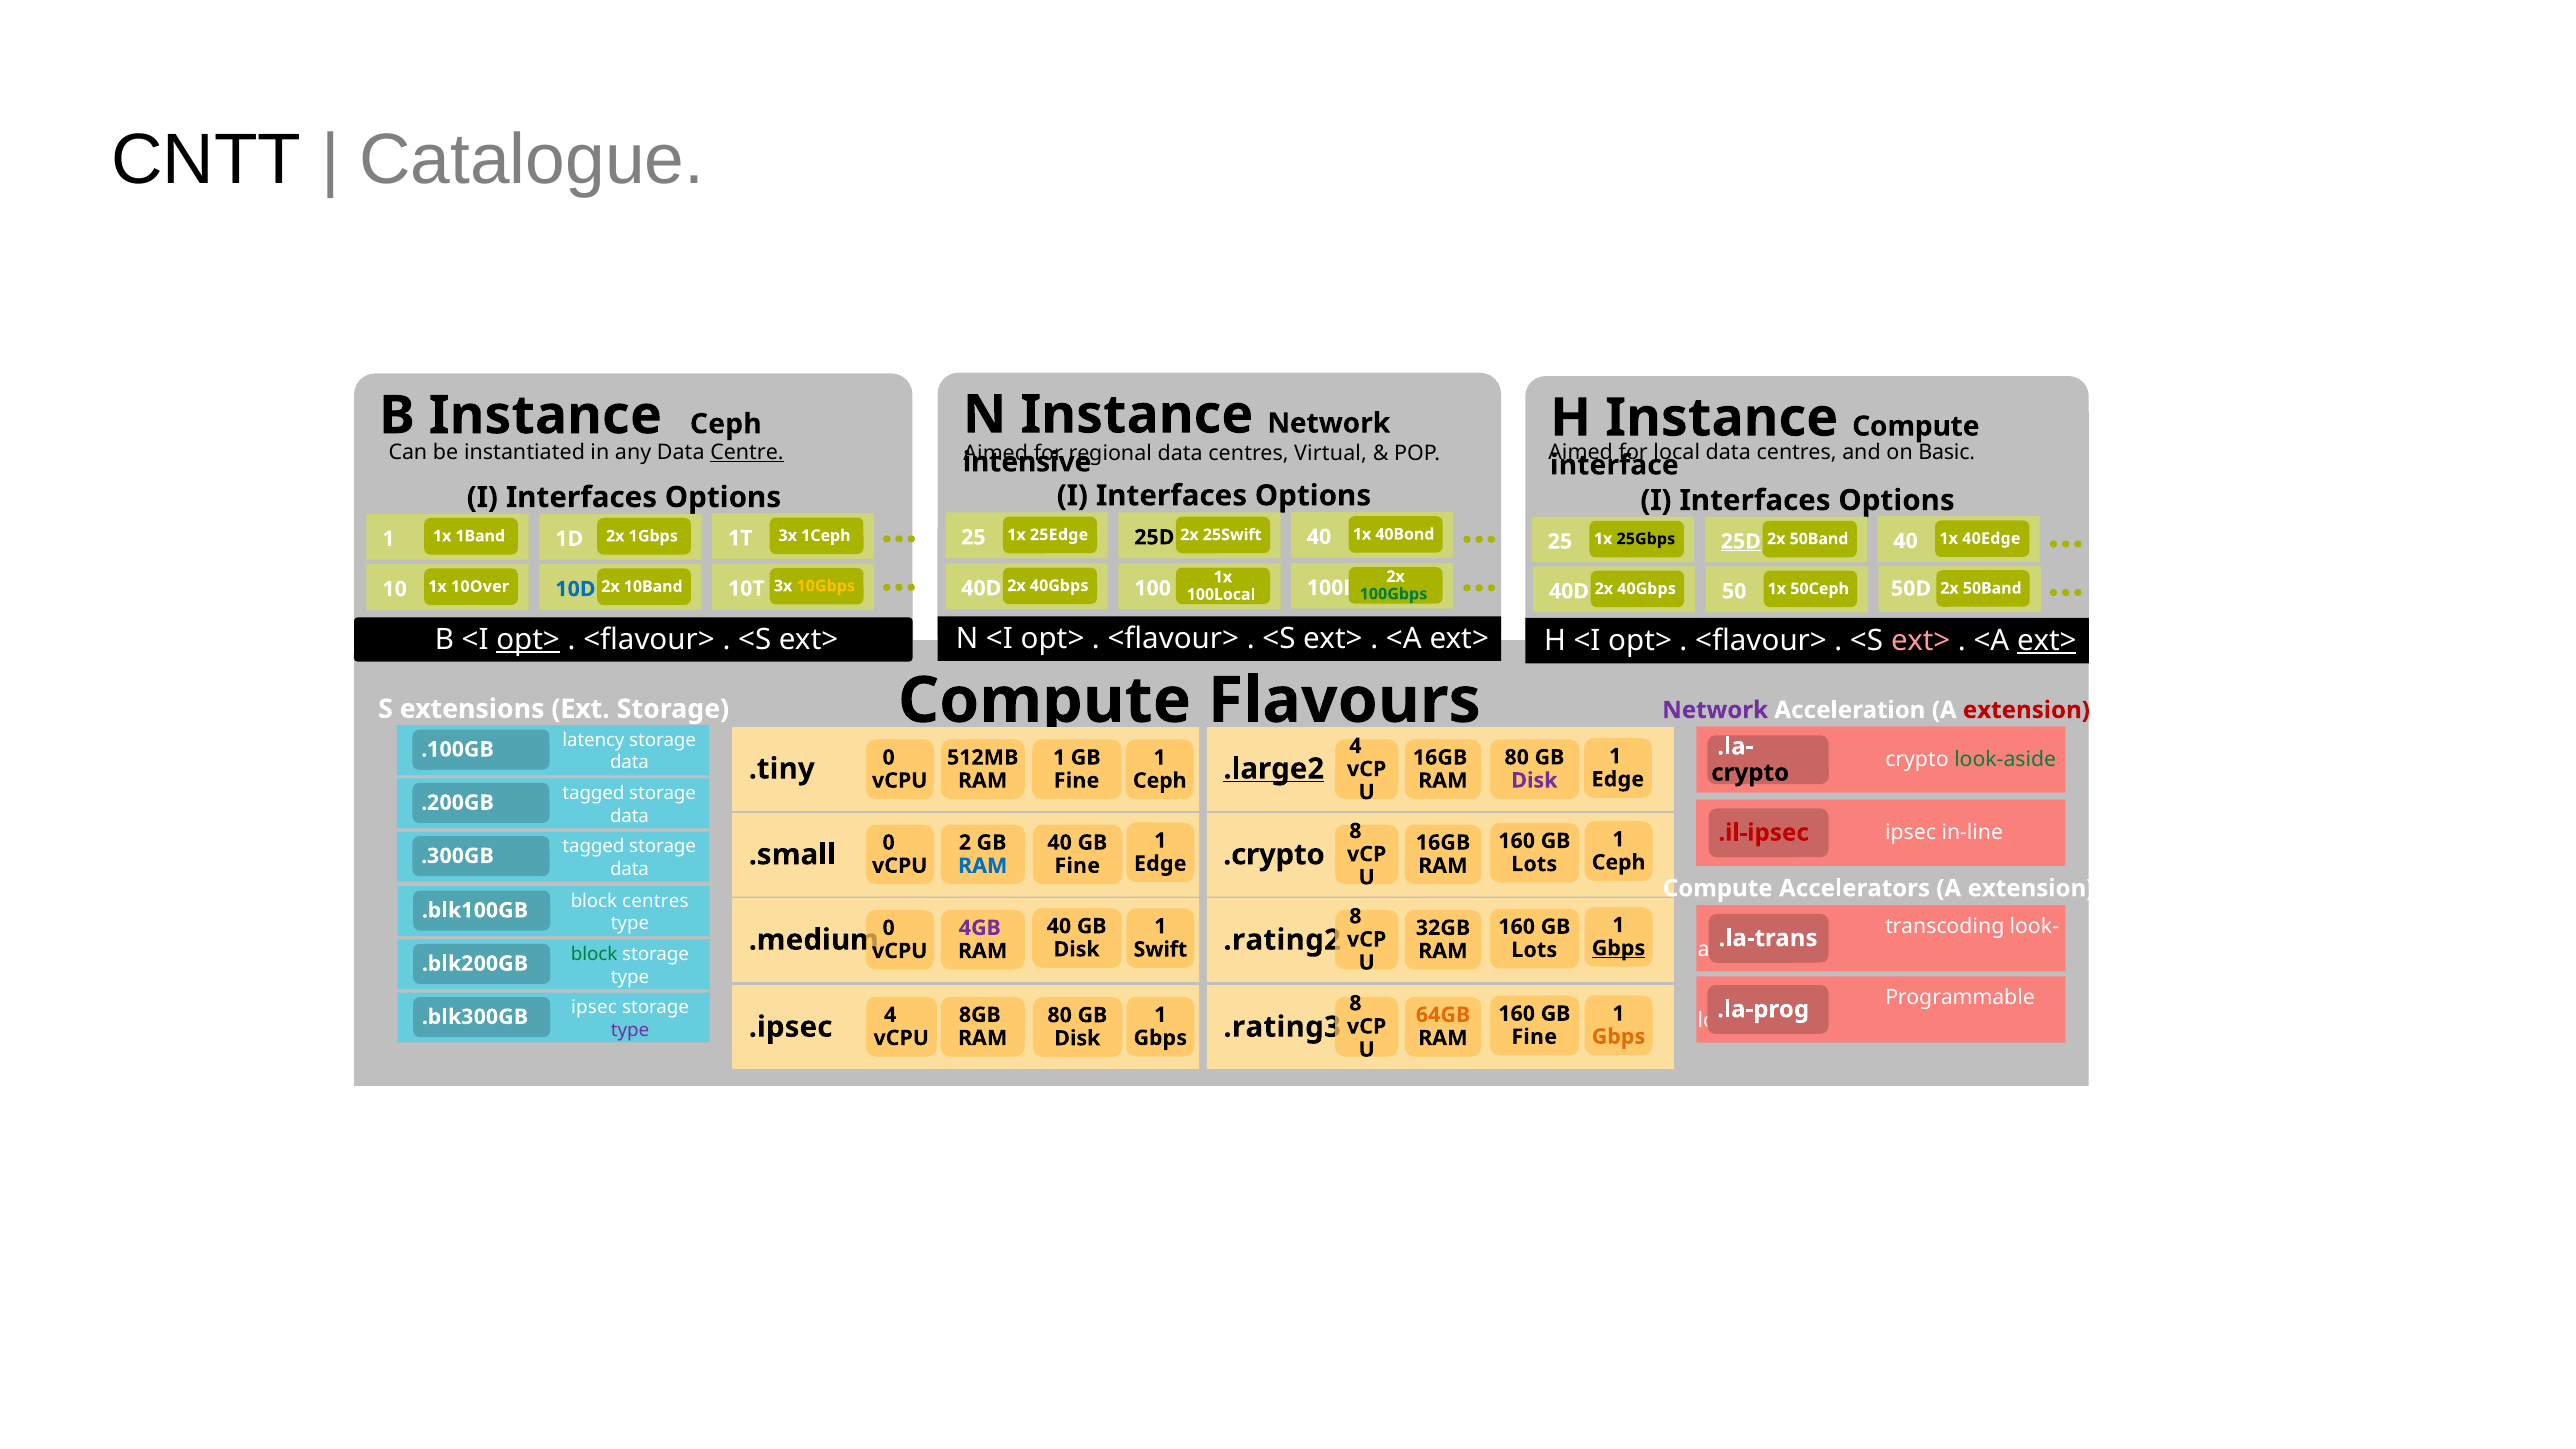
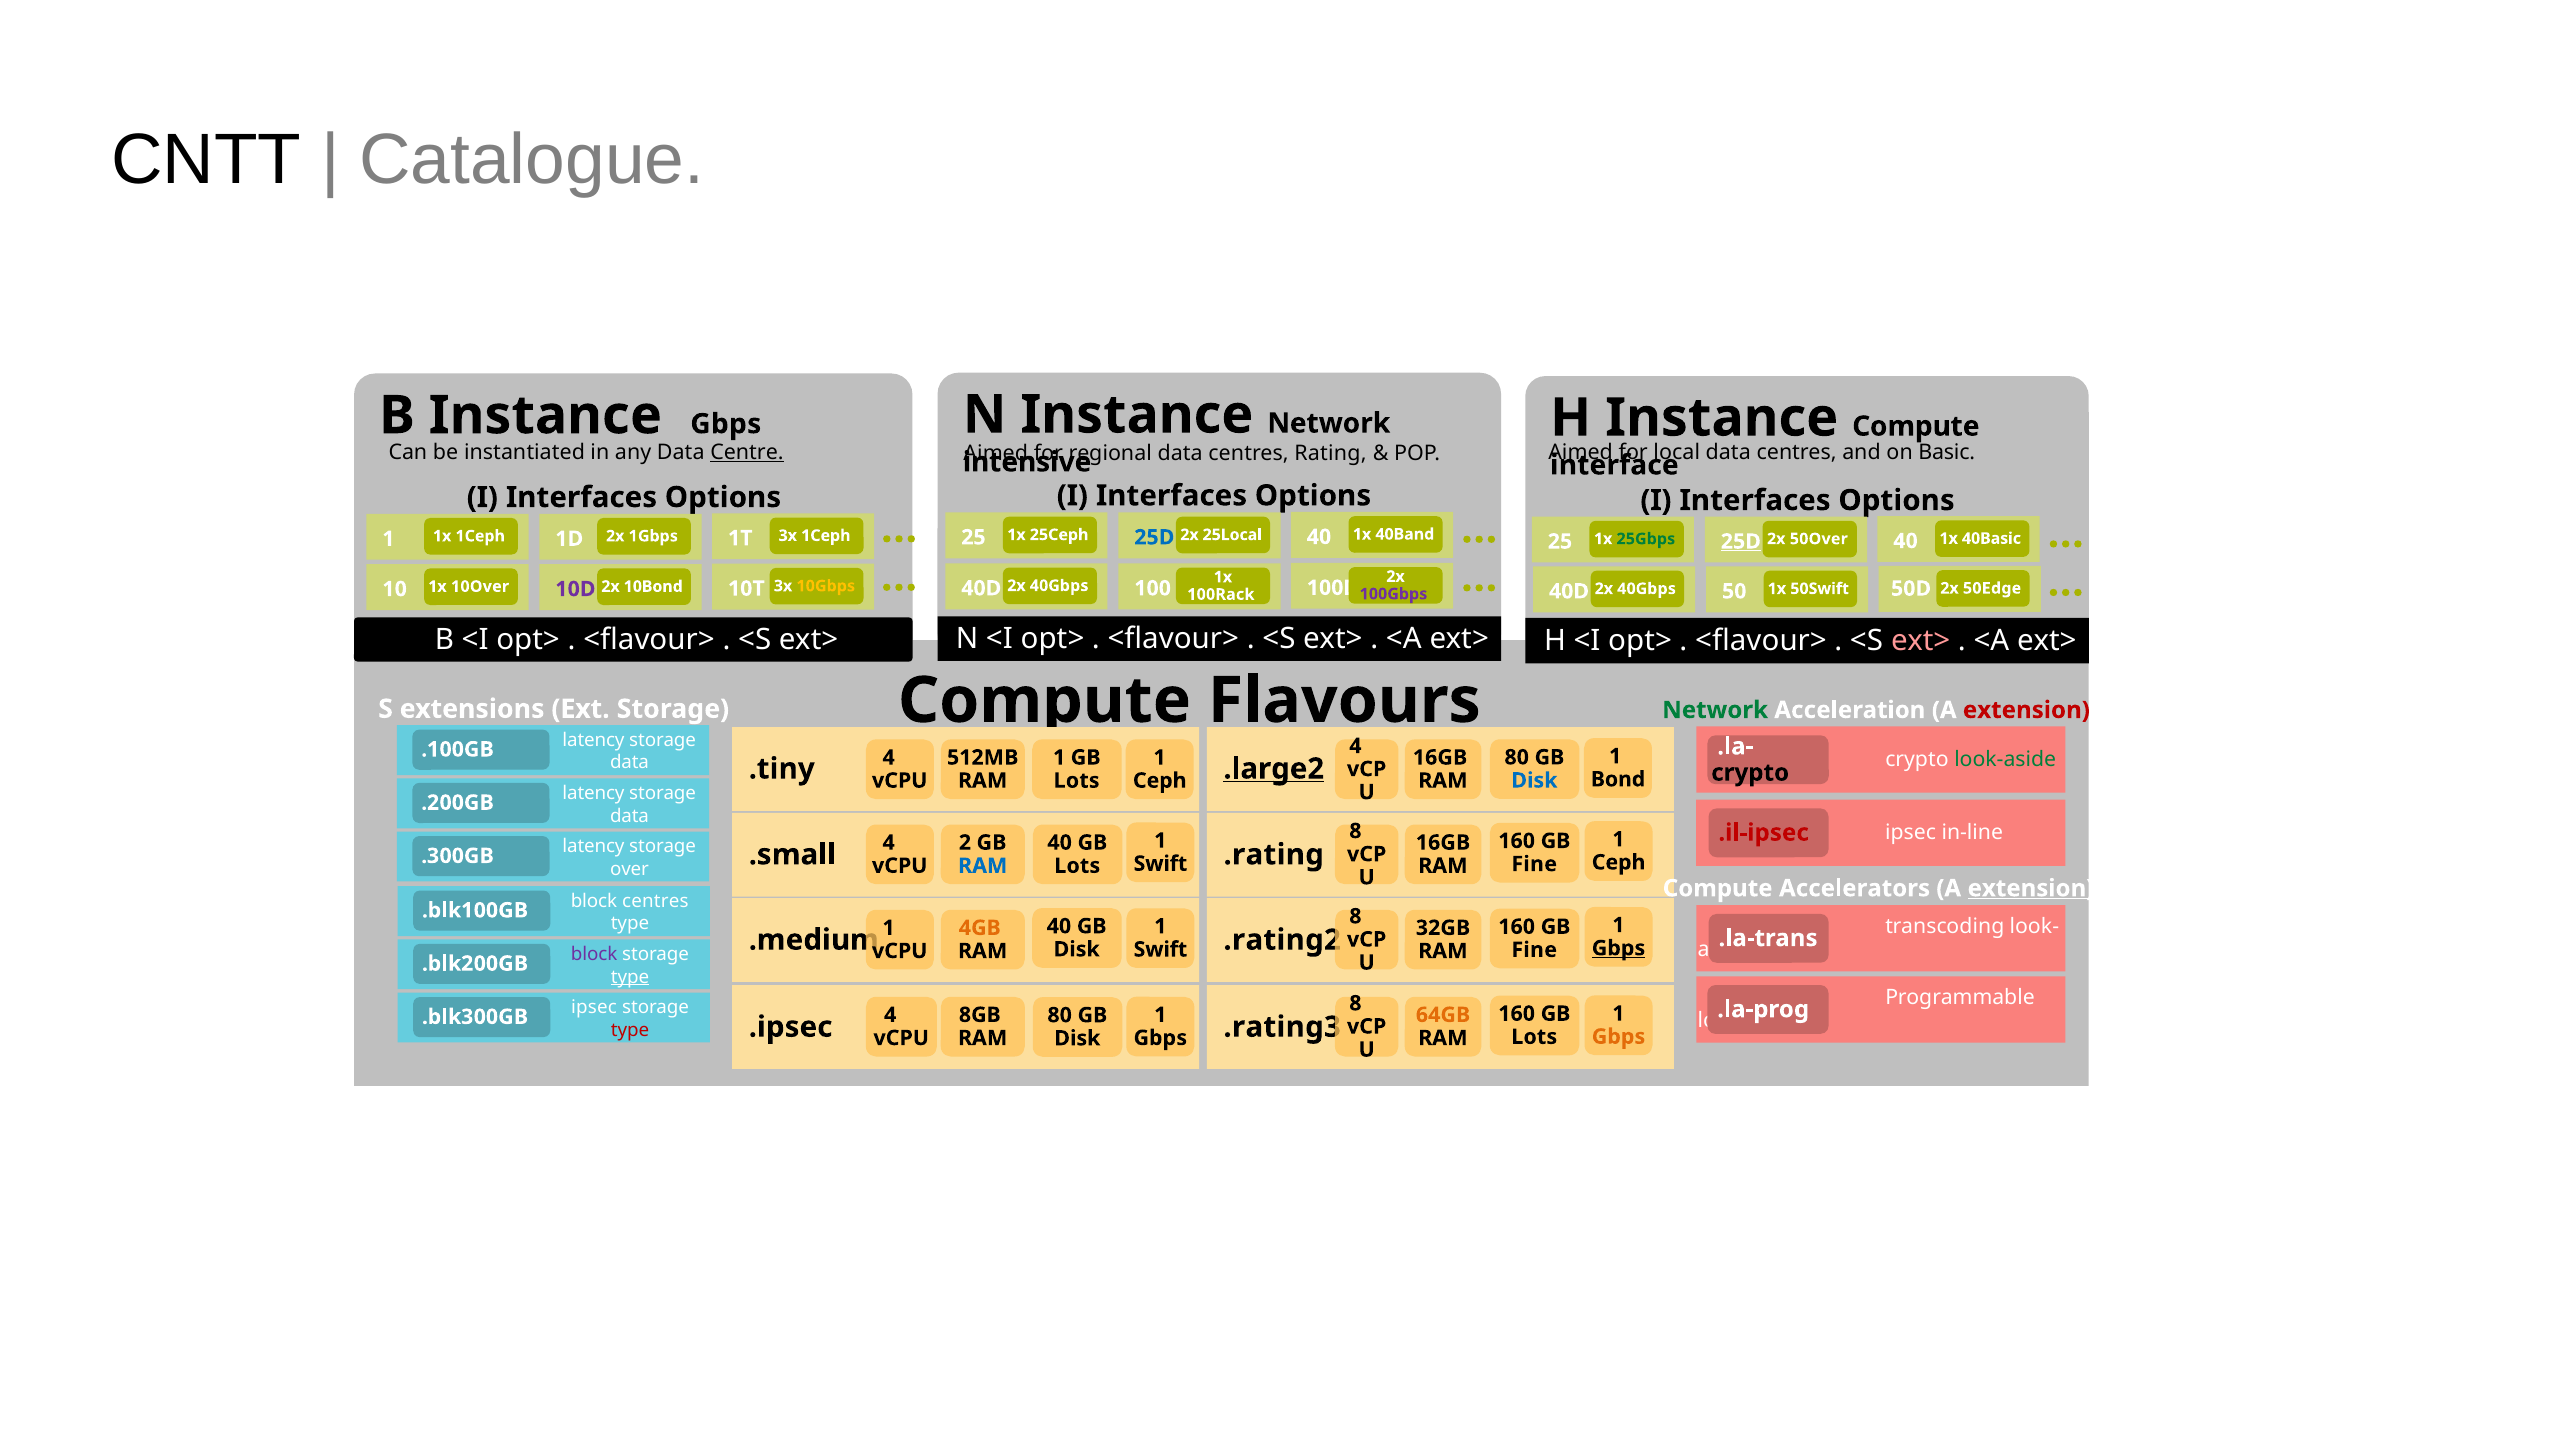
Ceph at (726, 424): Ceph -> Gbps
Virtual: Virtual -> Rating
40Bond: 40Bond -> 40Band
25Edge: 25Edge -> 25Ceph
25D at (1154, 537) colour: black -> blue
25Swift: 25Swift -> 25Local
1x 1Band: 1Band -> 1Ceph
40Edge: 40Edge -> 40Basic
25Gbps colour: black -> green
50Band at (1819, 539): 50Band -> 50Over
50D 2x 50Band: 50Band -> 50Edge
10D colour: blue -> purple
10Band: 10Band -> 10Bond
50Ceph: 50Ceph -> 50Swift
100Gbps colour: green -> purple
100Local: 100Local -> 100Rack
opt> at (528, 639) underline: present -> none
ext> at (2047, 641) underline: present -> none
Network at (1715, 710) colour: purple -> green
.tiny 0: 0 -> 4
Edge at (1618, 779): Edge -> Bond
Fine at (1077, 781): Fine -> Lots
Disk at (1534, 780) colour: purple -> blue
tagged at (593, 793): tagged -> latency
tagged at (593, 847): tagged -> latency
.small 0: 0 -> 4
.crypto: .crypto -> .rating
Edge at (1160, 864): Edge -> Swift
Lots at (1534, 864): Lots -> Fine
Fine at (1077, 866): Fine -> Lots
data at (629, 869): data -> over
extension at (2031, 888) underline: none -> present
4GB colour: purple -> orange
.medium 0: 0 -> 1
Lots at (1534, 950): Lots -> Fine
block at (594, 954) colour: green -> purple
type at (630, 977) underline: none -> present
type at (630, 1030) colour: purple -> red
Fine at (1534, 1037): Fine -> Lots
